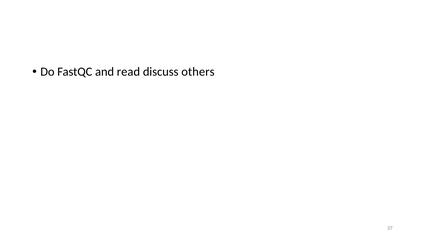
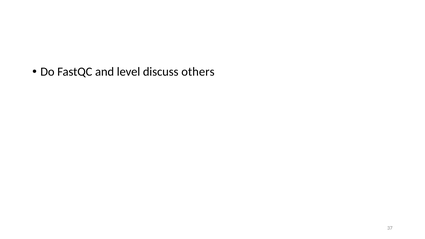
read: read -> level
